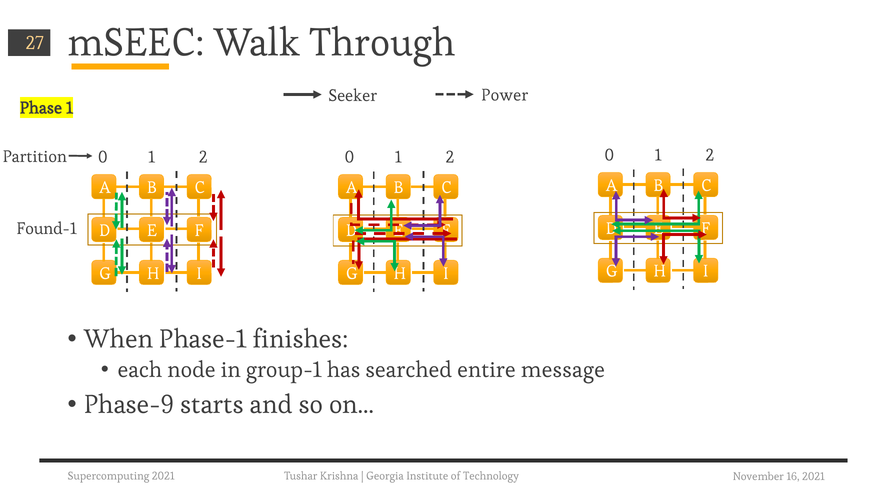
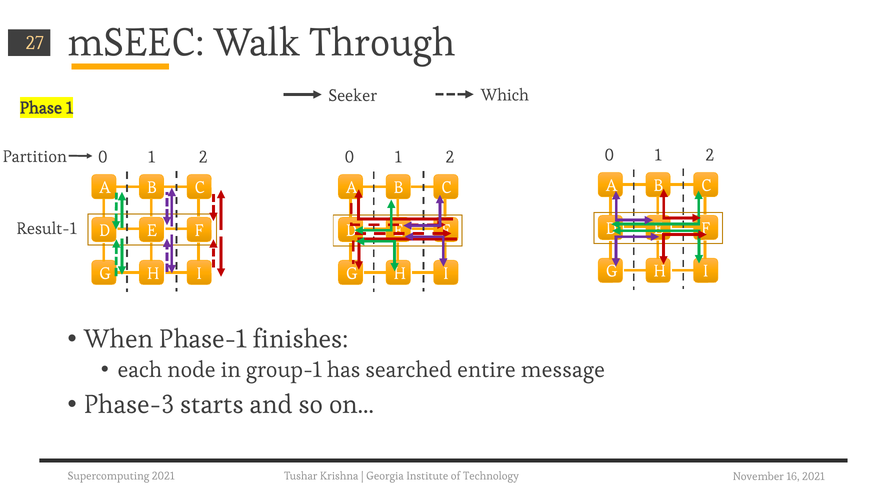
Power: Power -> Which
Found-1: Found-1 -> Result-1
Phase-9: Phase-9 -> Phase-3
